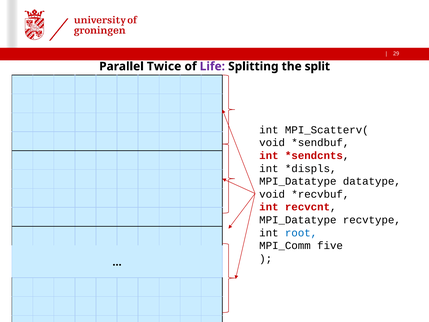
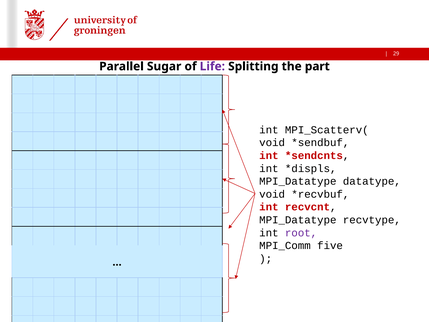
Twice: Twice -> Sugar
split: split -> part
root colour: blue -> purple
